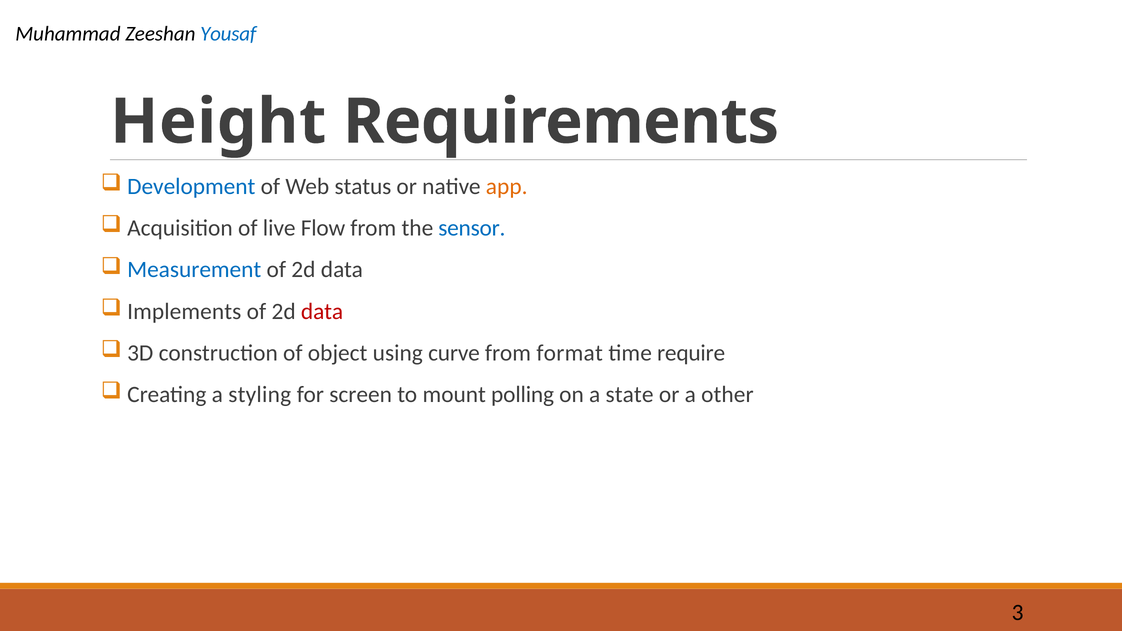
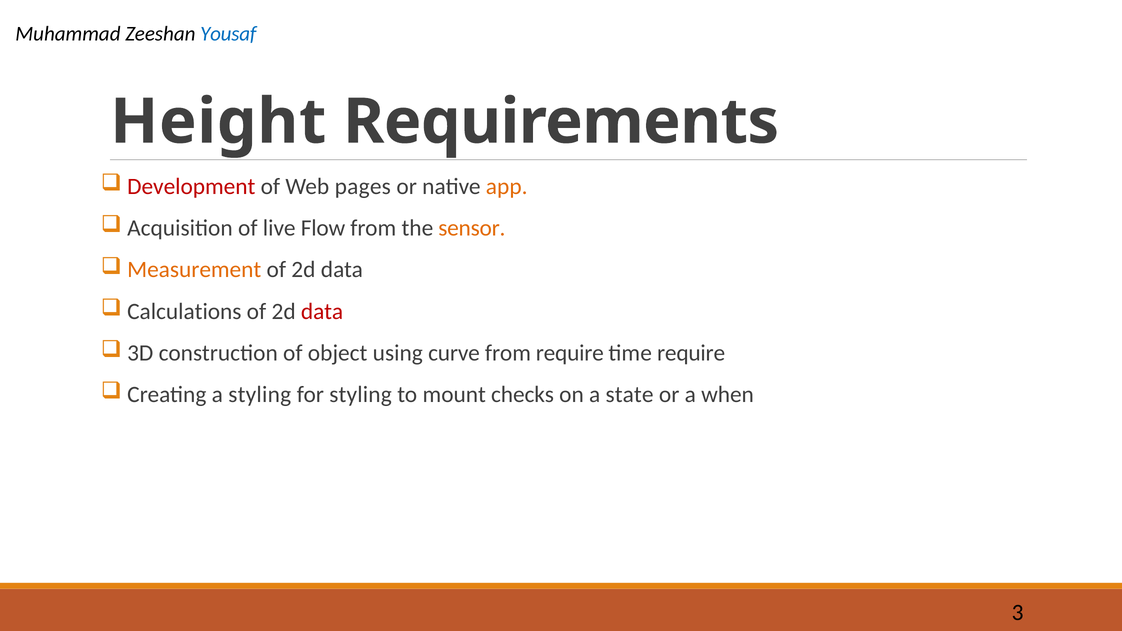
Development colour: blue -> red
status: status -> pages
sensor colour: blue -> orange
Measurement colour: blue -> orange
Implements: Implements -> Calculations
from format: format -> require
for screen: screen -> styling
polling: polling -> checks
other: other -> when
